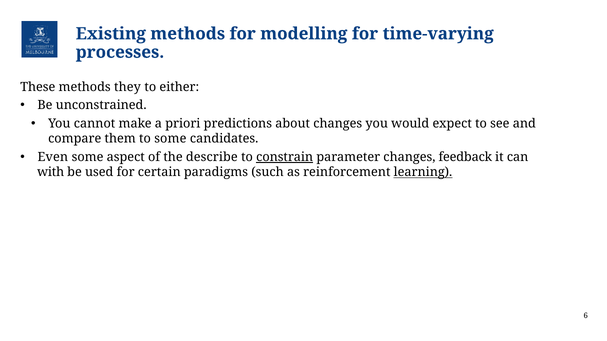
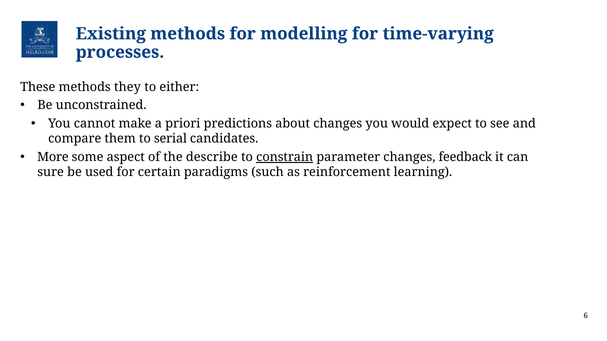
to some: some -> serial
Even: Even -> More
with: with -> sure
learning underline: present -> none
